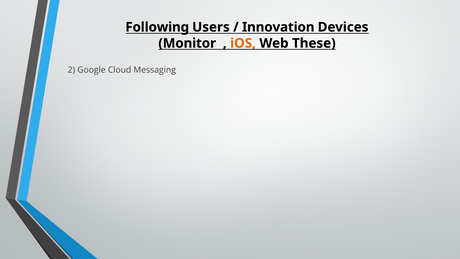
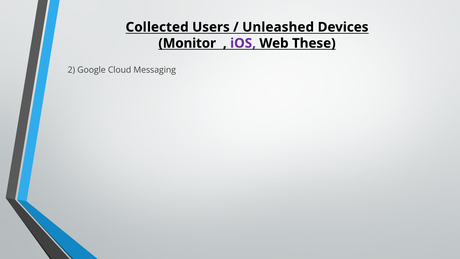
Following: Following -> Collected
Innovation: Innovation -> Unleashed
iOS colour: orange -> purple
